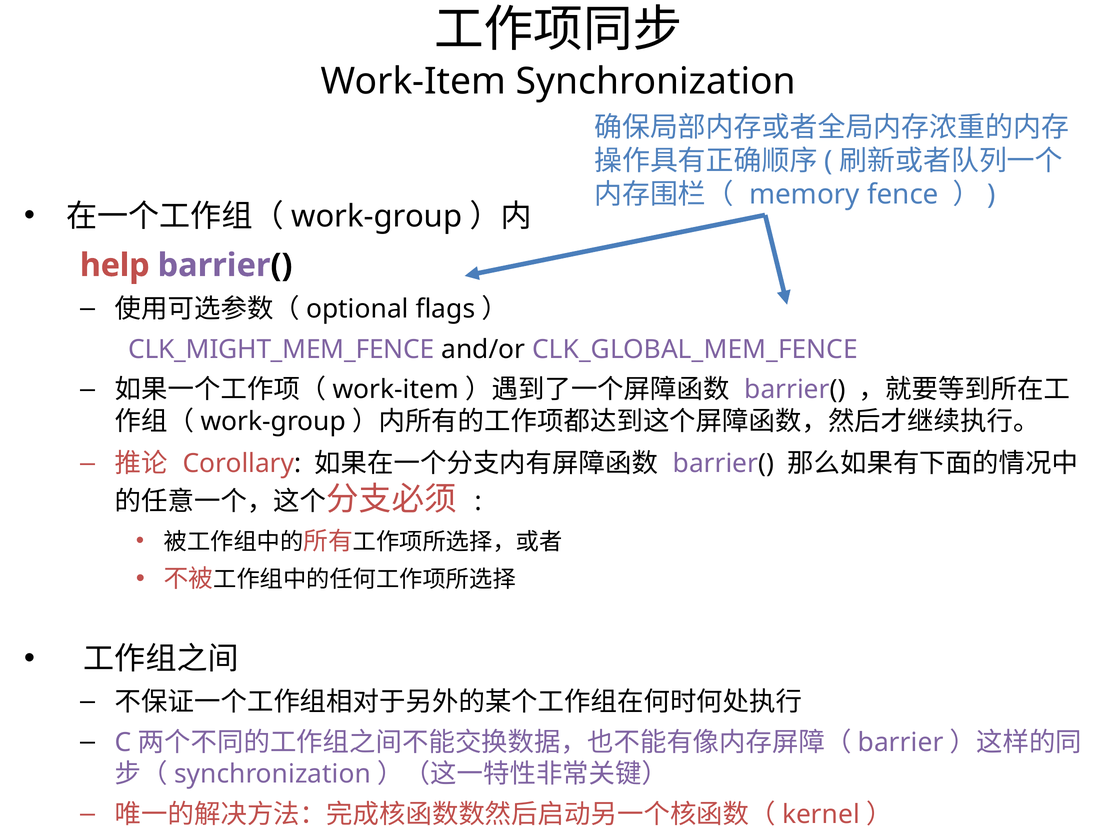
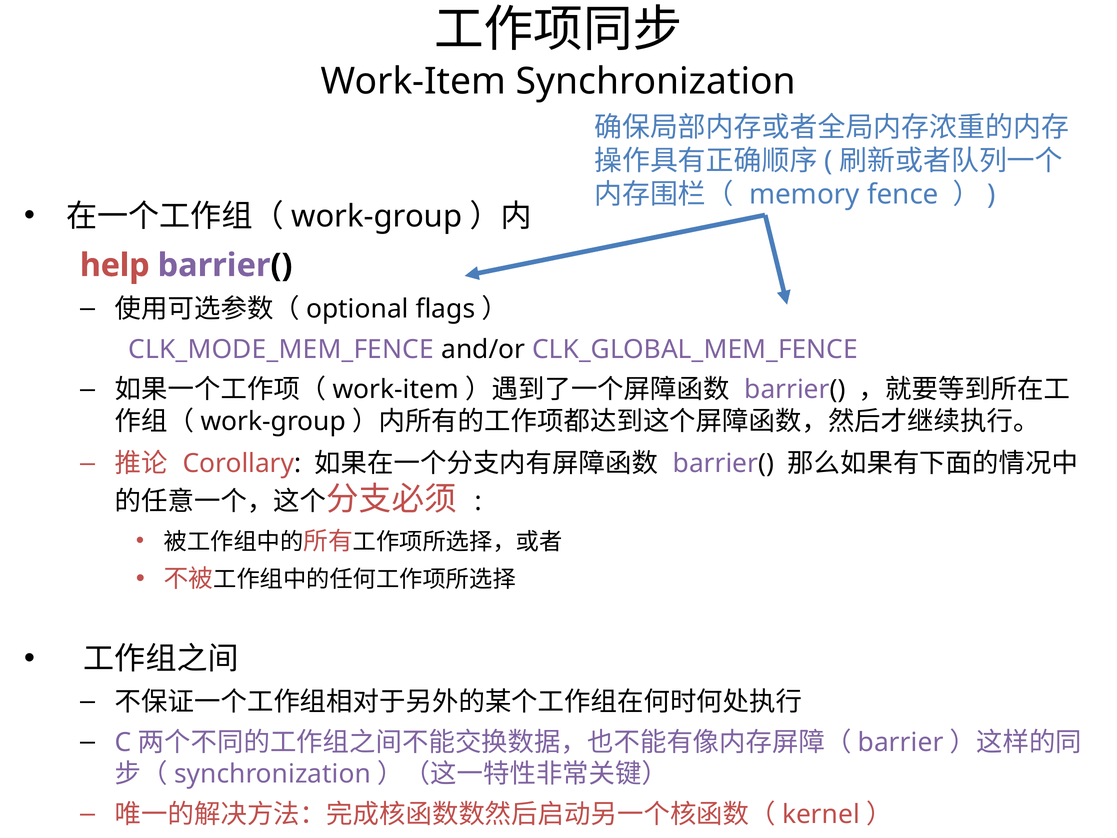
CLK_MIGHT_MEM_FENCE: CLK_MIGHT_MEM_FENCE -> CLK_MODE_MEM_FENCE
